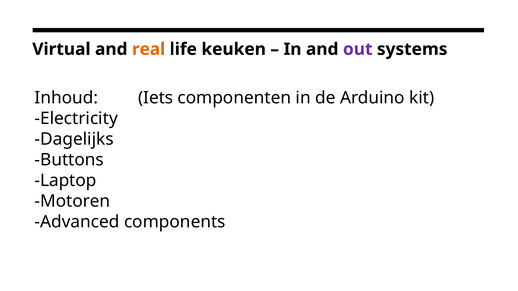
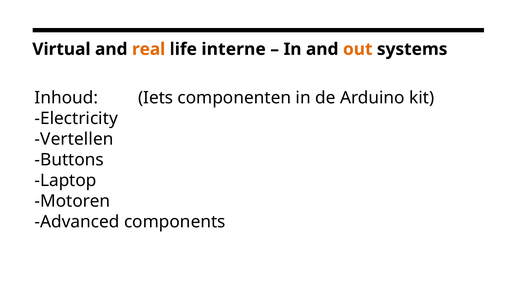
keuken: keuken -> interne
out colour: purple -> orange
Dagelijks: Dagelijks -> Vertellen
